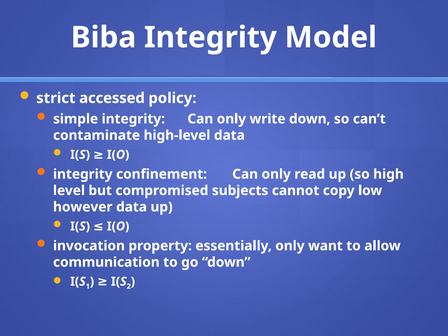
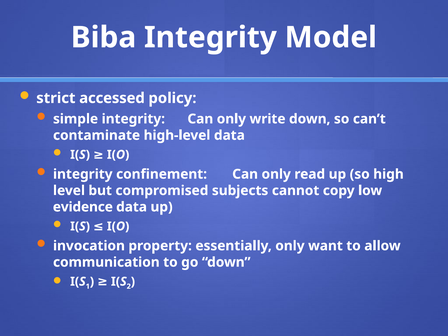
however: however -> evidence
